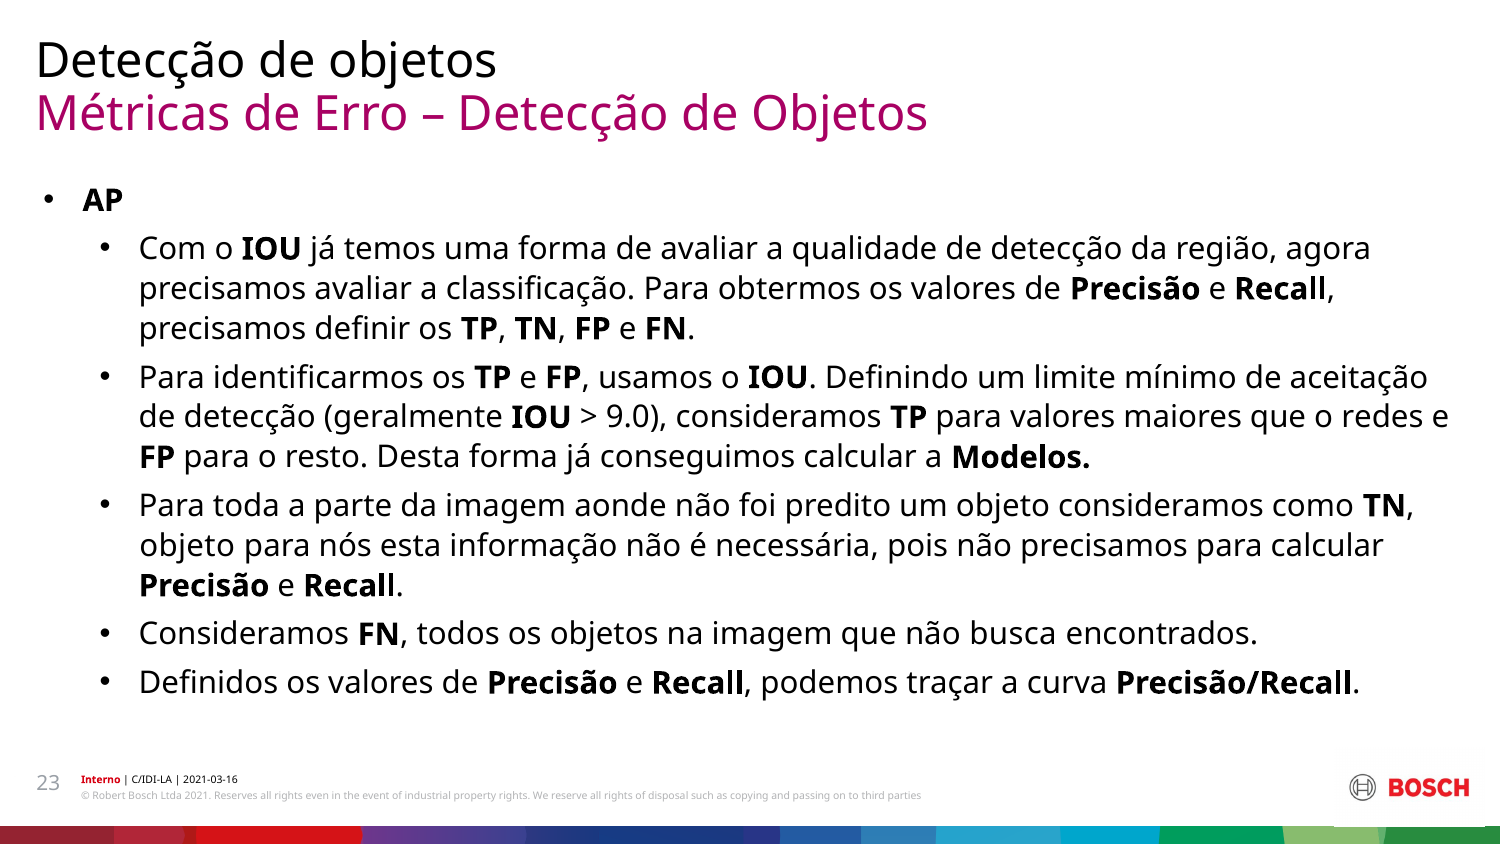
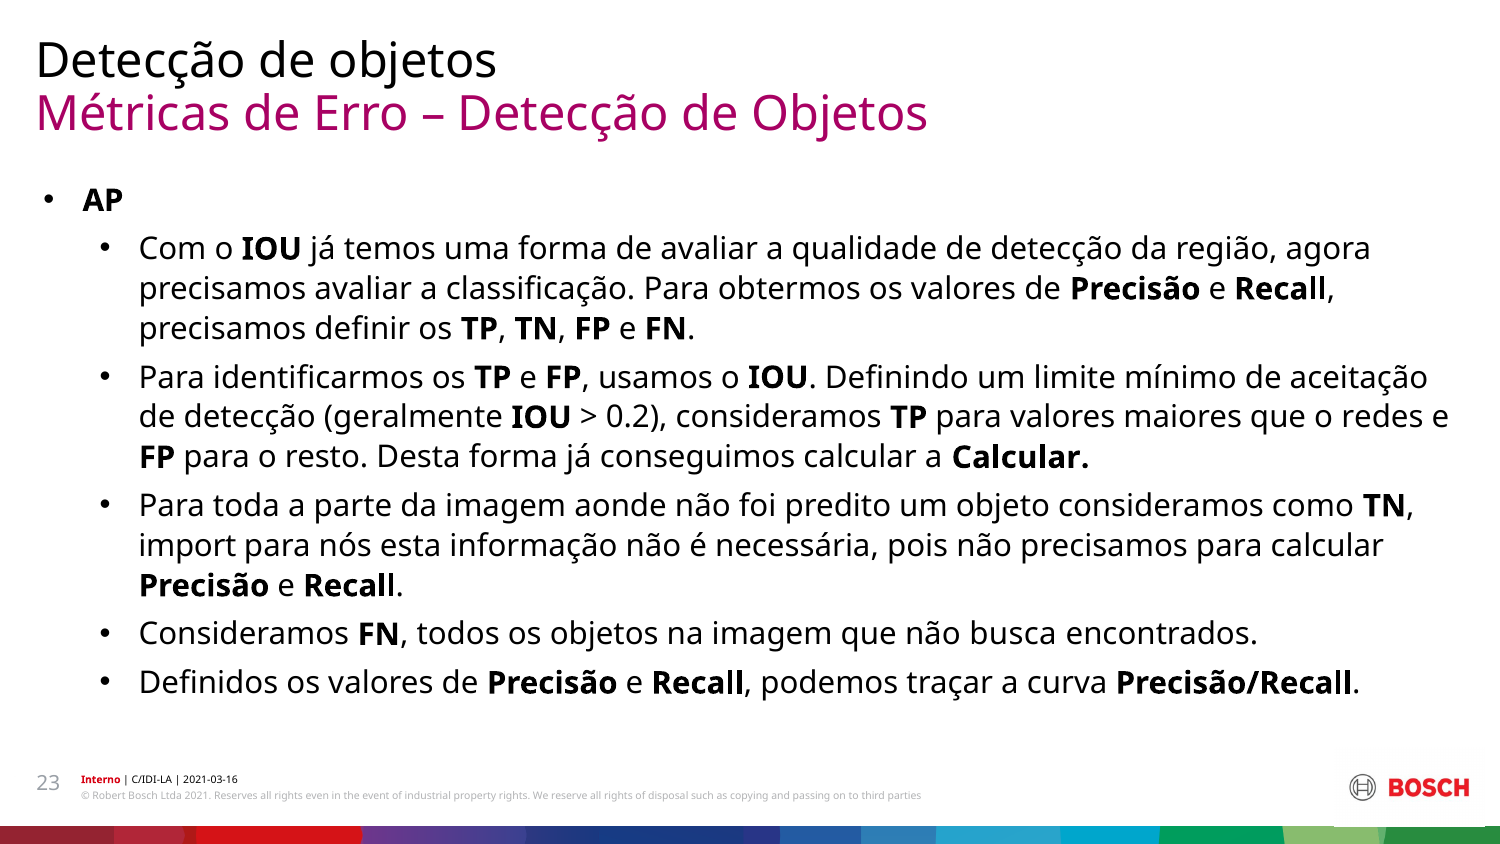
9.0: 9.0 -> 0.2
a Modelos: Modelos -> Calcular
objeto at (187, 546): objeto -> import
